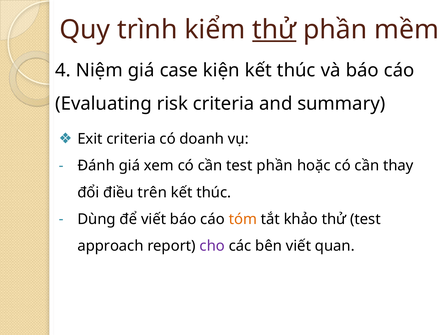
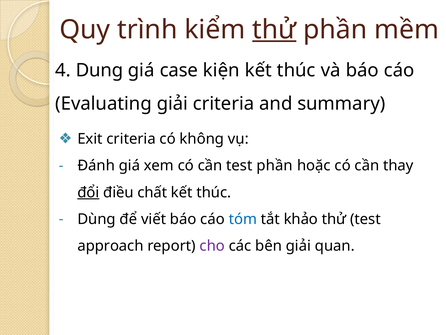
Niệm: Niệm -> Dung
Evaluating risk: risk -> giải
doanh: doanh -> không
đổi underline: none -> present
trên: trên -> chất
tóm colour: orange -> blue
bên viết: viết -> giải
